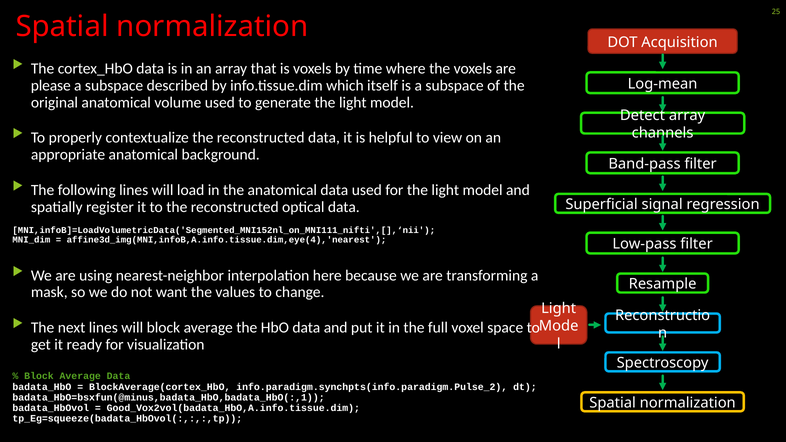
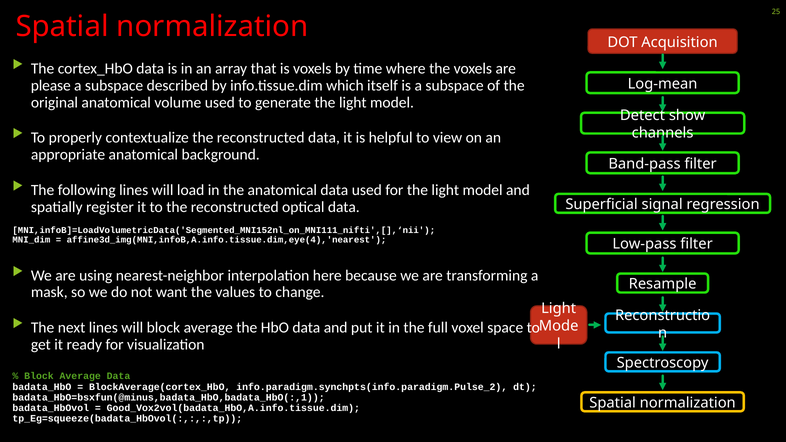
Detect array: array -> show
